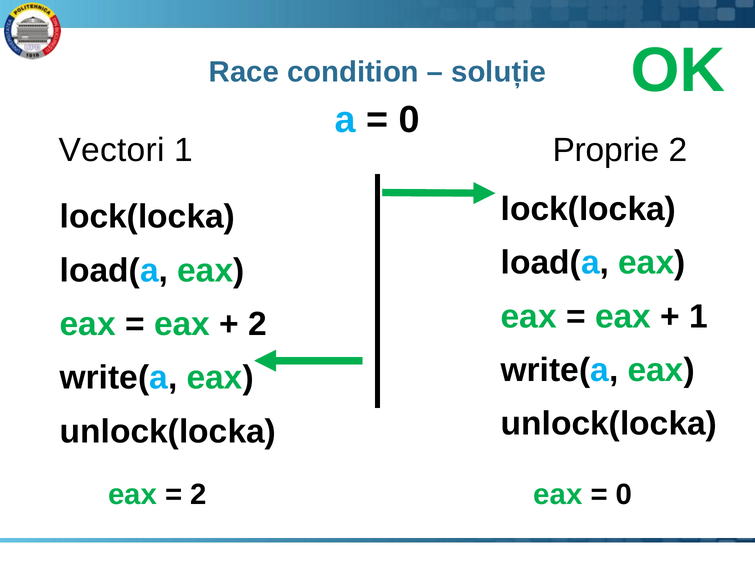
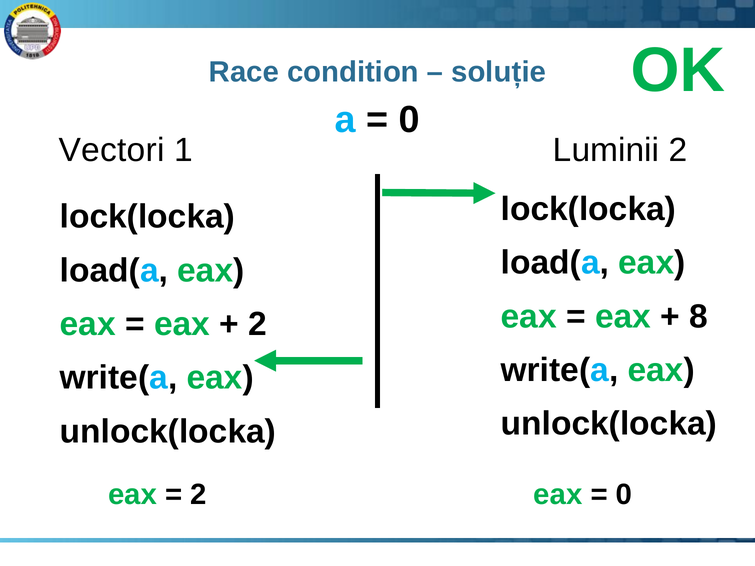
Proprie: Proprie -> Luminii
1 at (699, 317): 1 -> 8
